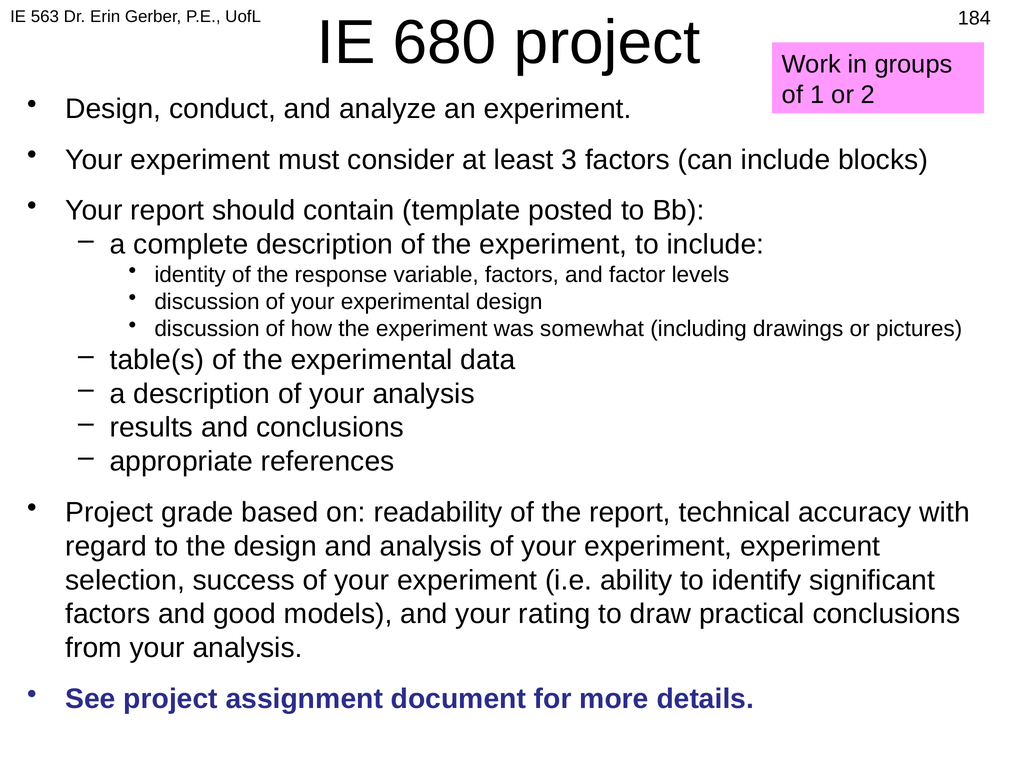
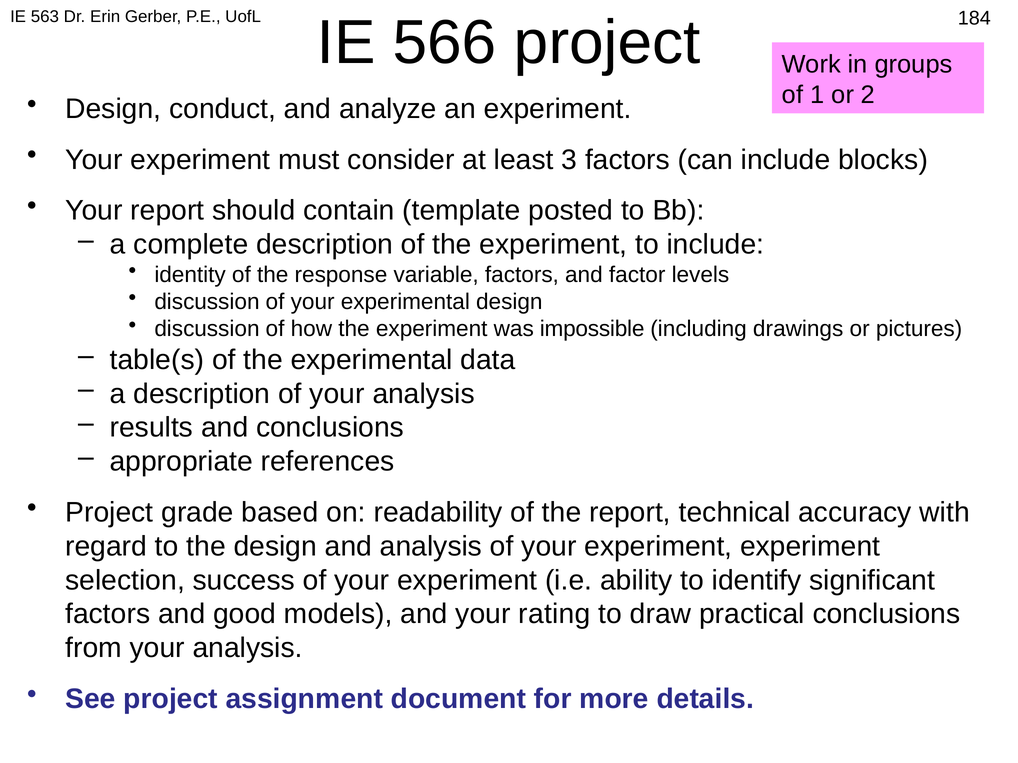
680: 680 -> 566
somewhat: somewhat -> impossible
